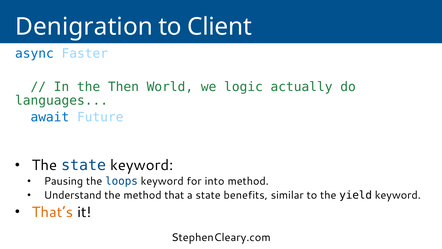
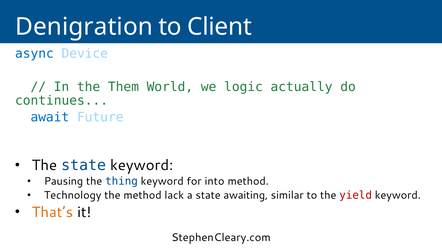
Faster: Faster -> Device
Then: Then -> Them
languages: languages -> continues
loops: loops -> thing
Understand: Understand -> Technology
that: that -> lack
benefits: benefits -> awaiting
yield colour: black -> red
